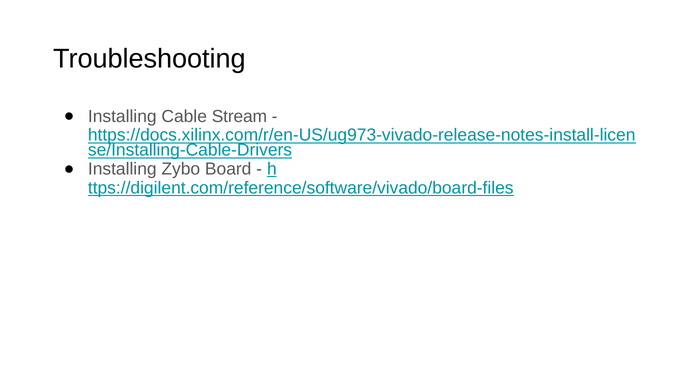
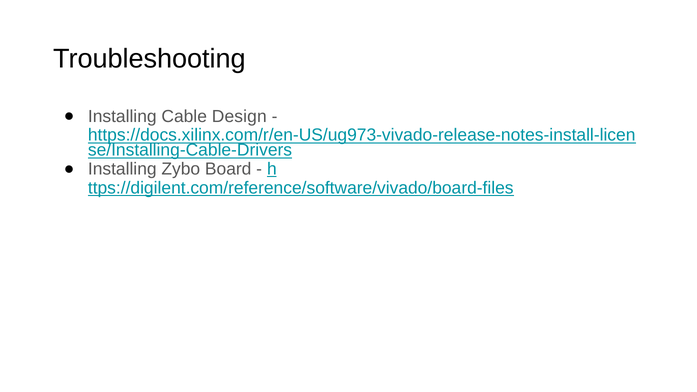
Stream: Stream -> Design
